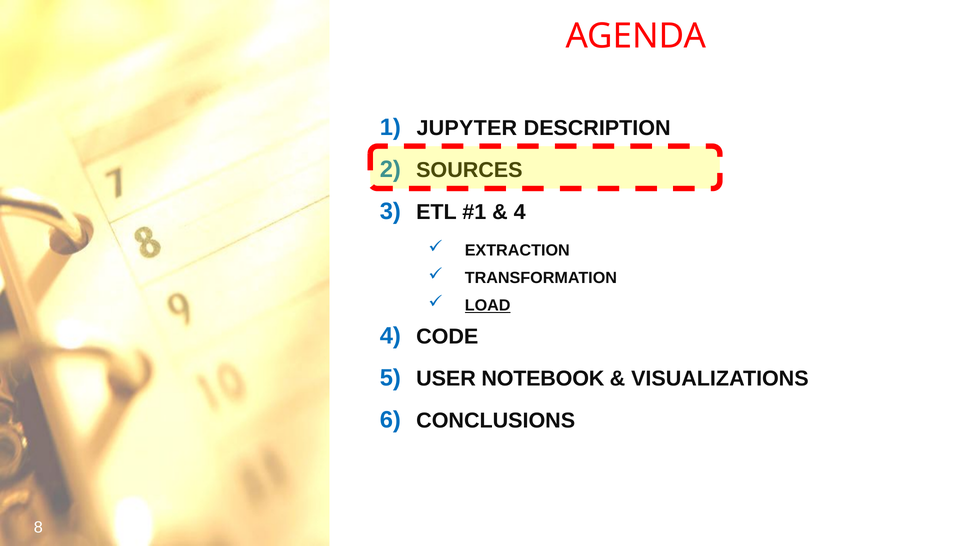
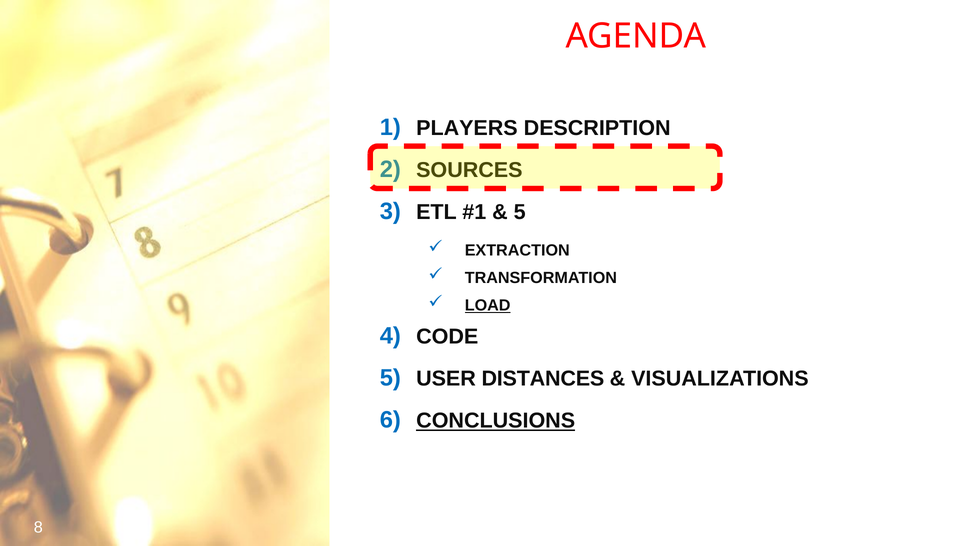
JUPYTER: JUPYTER -> PLAYERS
4 at (520, 212): 4 -> 5
NOTEBOOK: NOTEBOOK -> DISTANCES
CONCLUSIONS underline: none -> present
